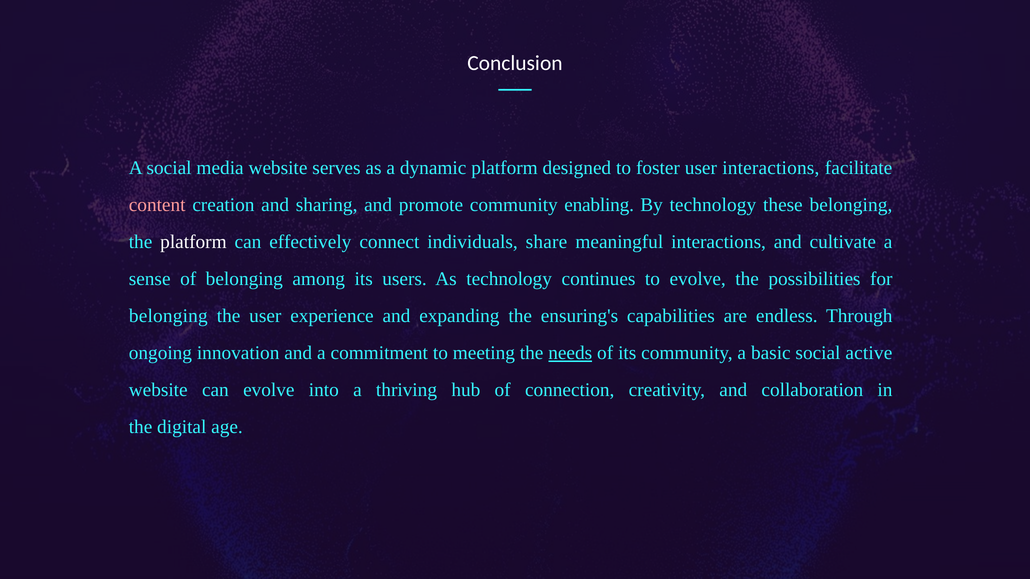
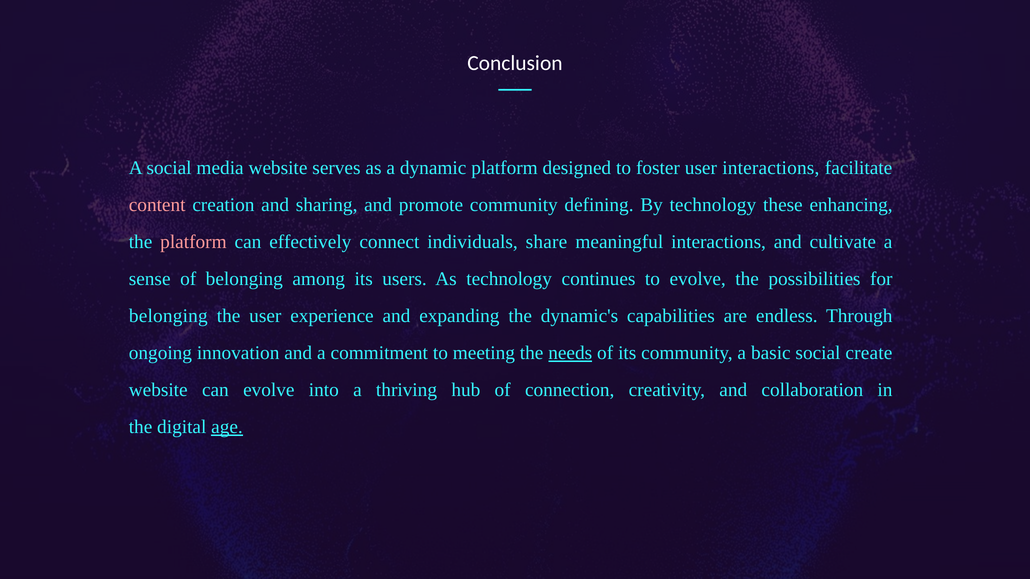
enabling: enabling -> defining
these belonging: belonging -> enhancing
platform at (193, 242) colour: white -> pink
ensuring's: ensuring's -> dynamic's
active: active -> create
age underline: none -> present
